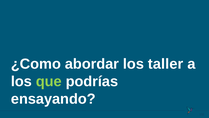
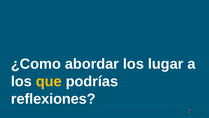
taller: taller -> lugar
que colour: light green -> yellow
ensayando: ensayando -> reflexiones
